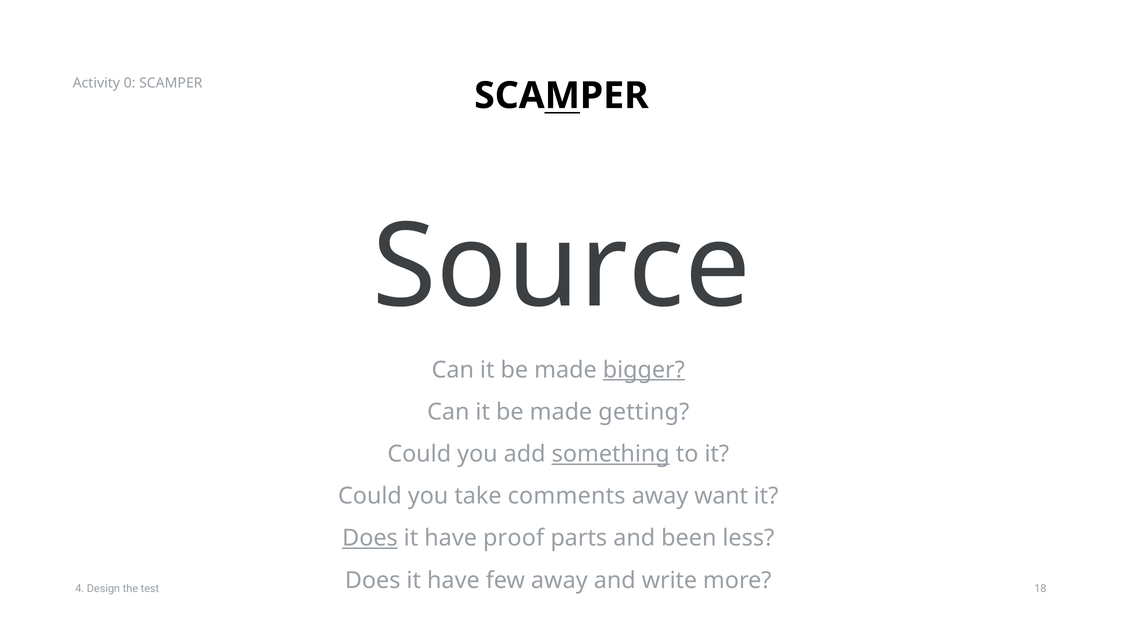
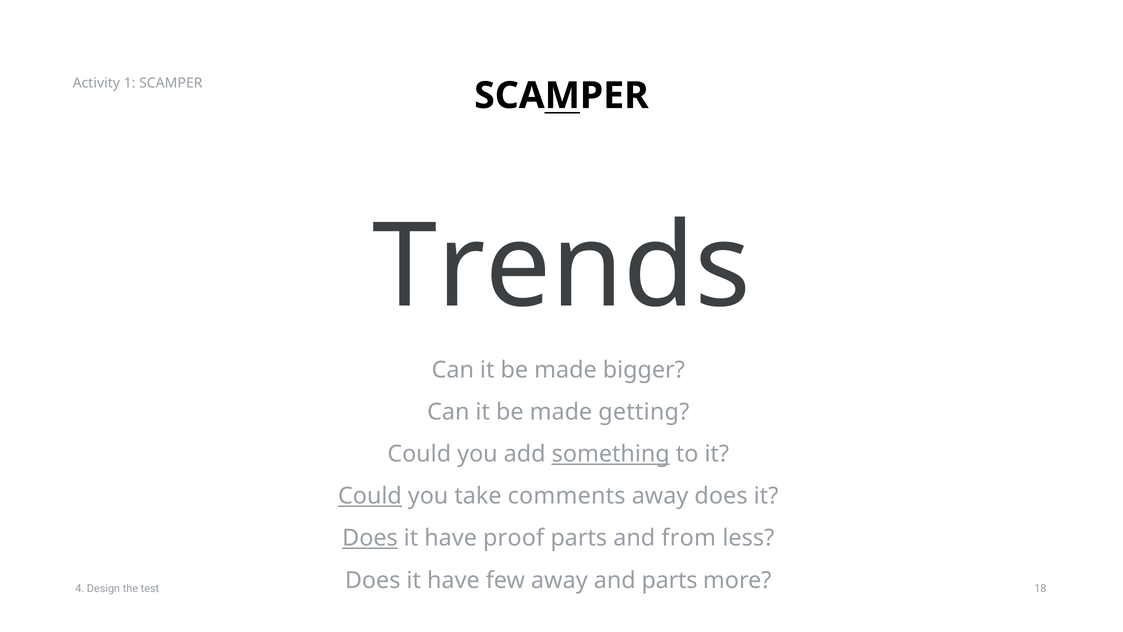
0: 0 -> 1
Source: Source -> Trends
bigger underline: present -> none
Could at (370, 496) underline: none -> present
away want: want -> does
been: been -> from
and write: write -> parts
